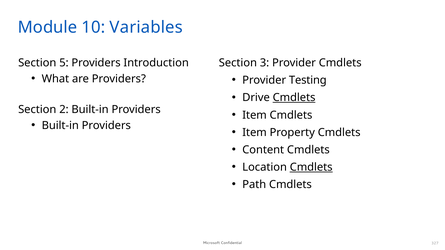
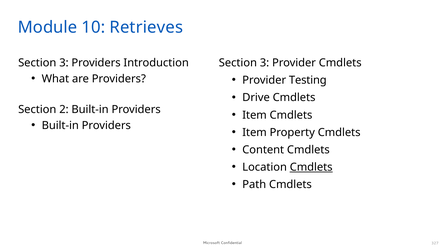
Variables: Variables -> Retrieves
5 at (64, 63): 5 -> 3
Cmdlets at (294, 98) underline: present -> none
